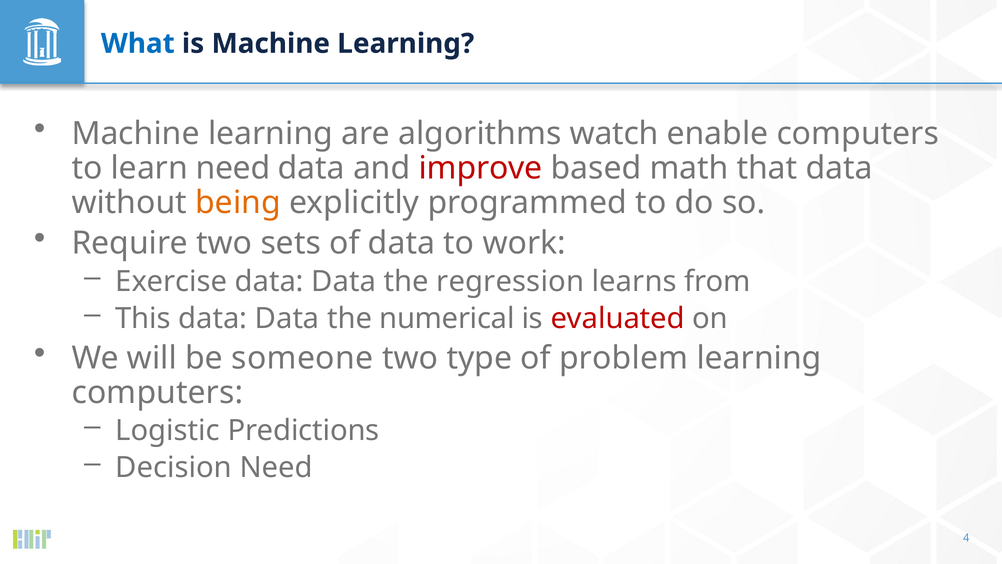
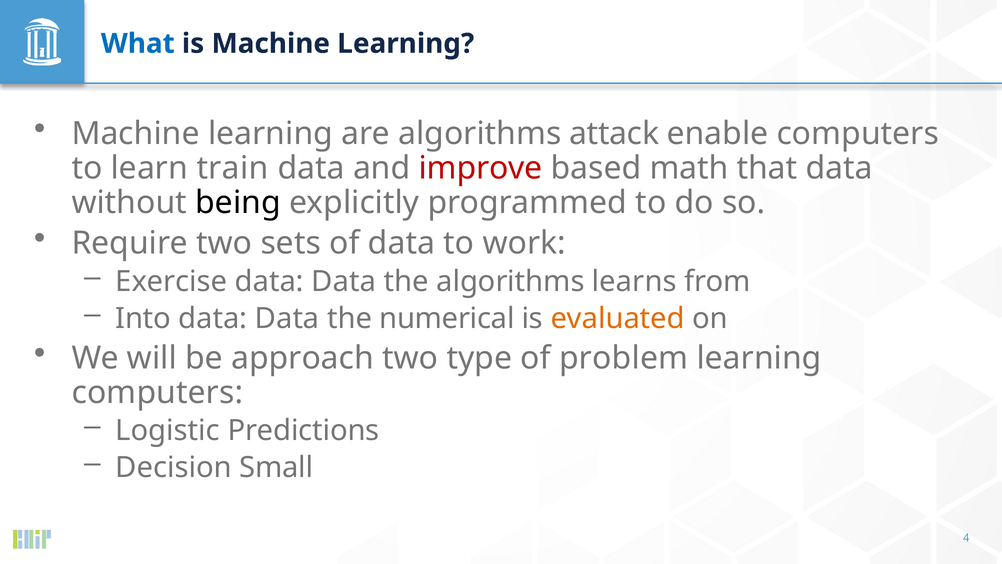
watch: watch -> attack
learn need: need -> train
being colour: orange -> black
the regression: regression -> algorithms
This: This -> Into
evaluated colour: red -> orange
someone: someone -> approach
Decision Need: Need -> Small
